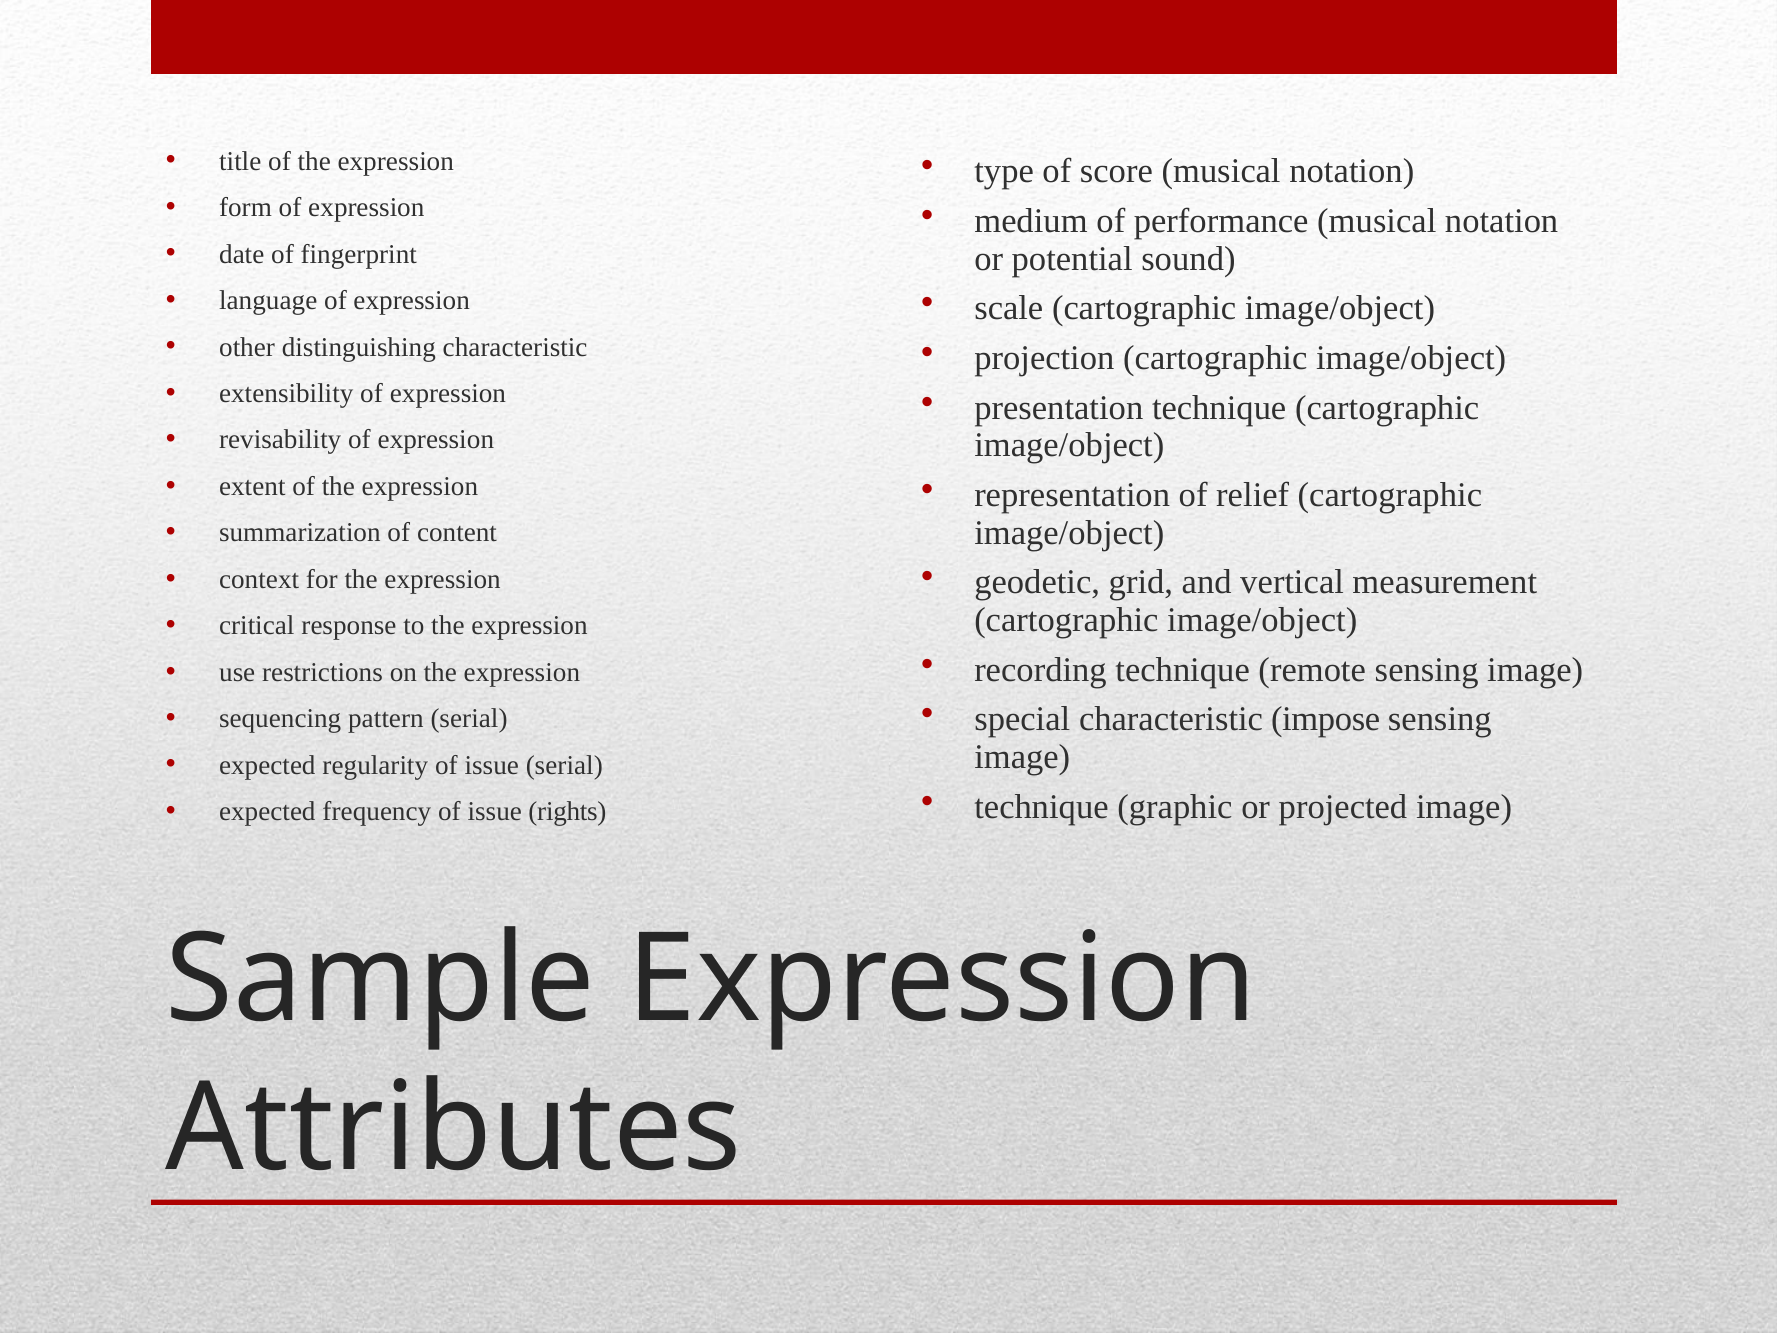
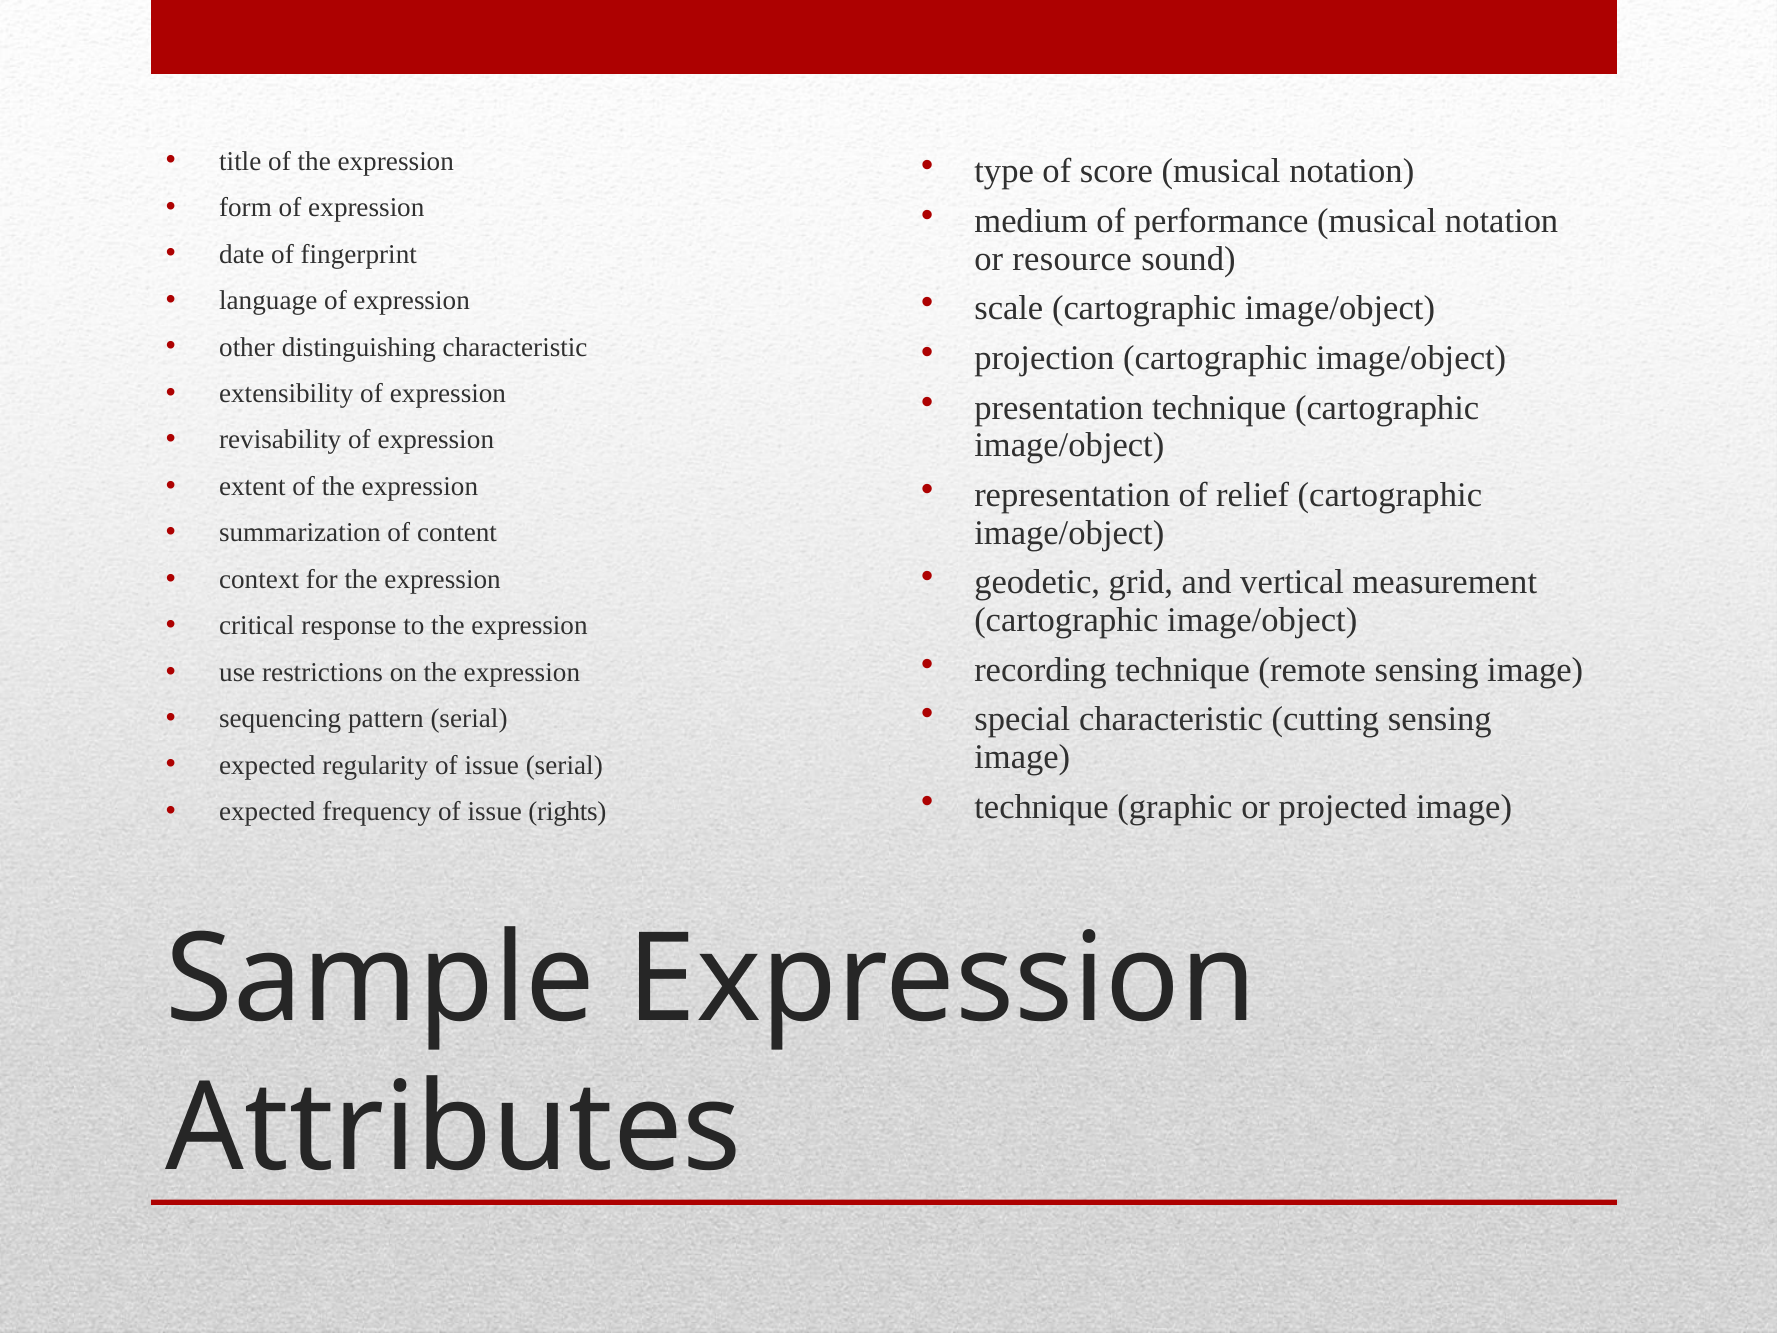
potential: potential -> resource
impose: impose -> cutting
